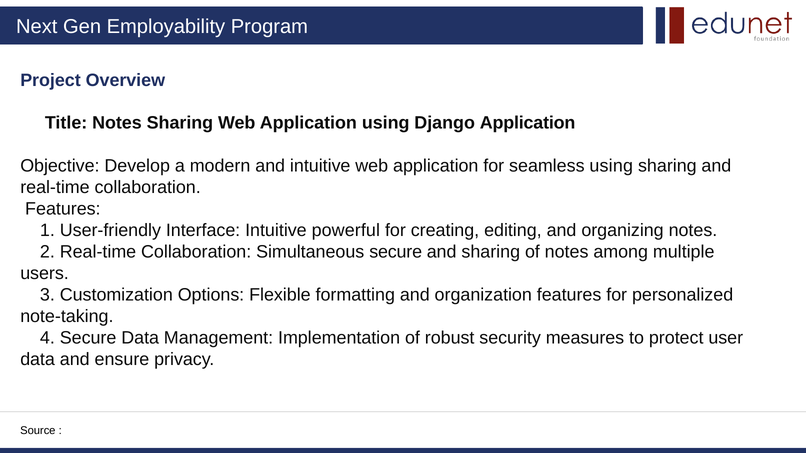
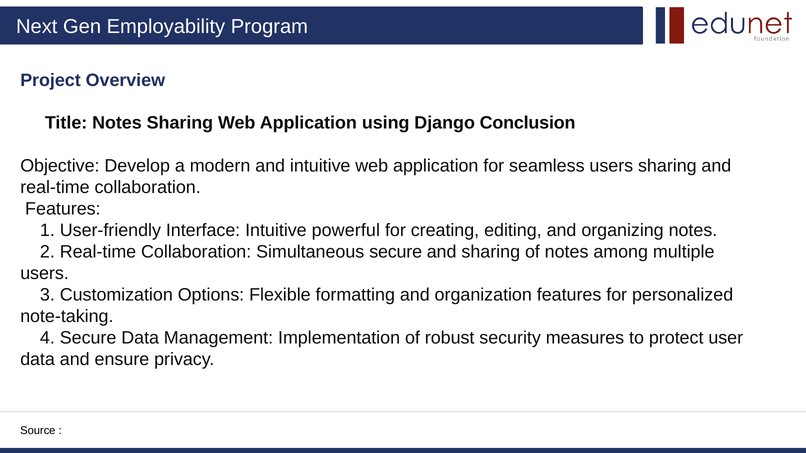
Django Application: Application -> Conclusion
seamless using: using -> users
